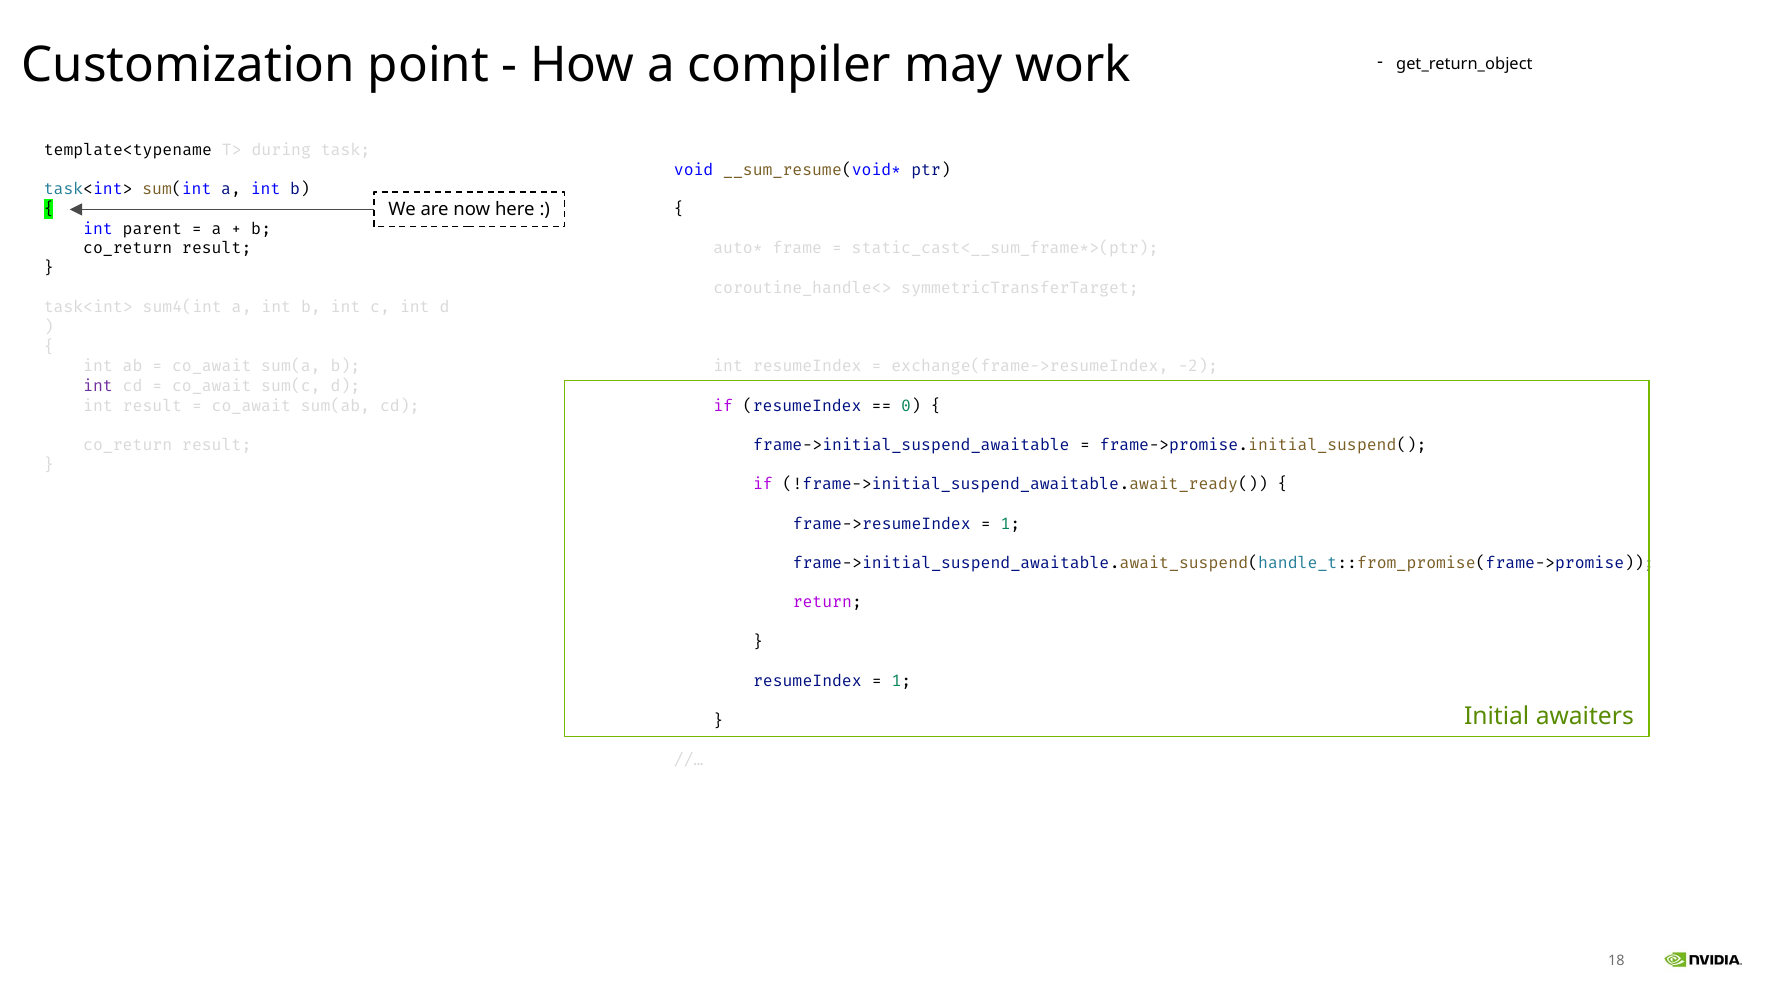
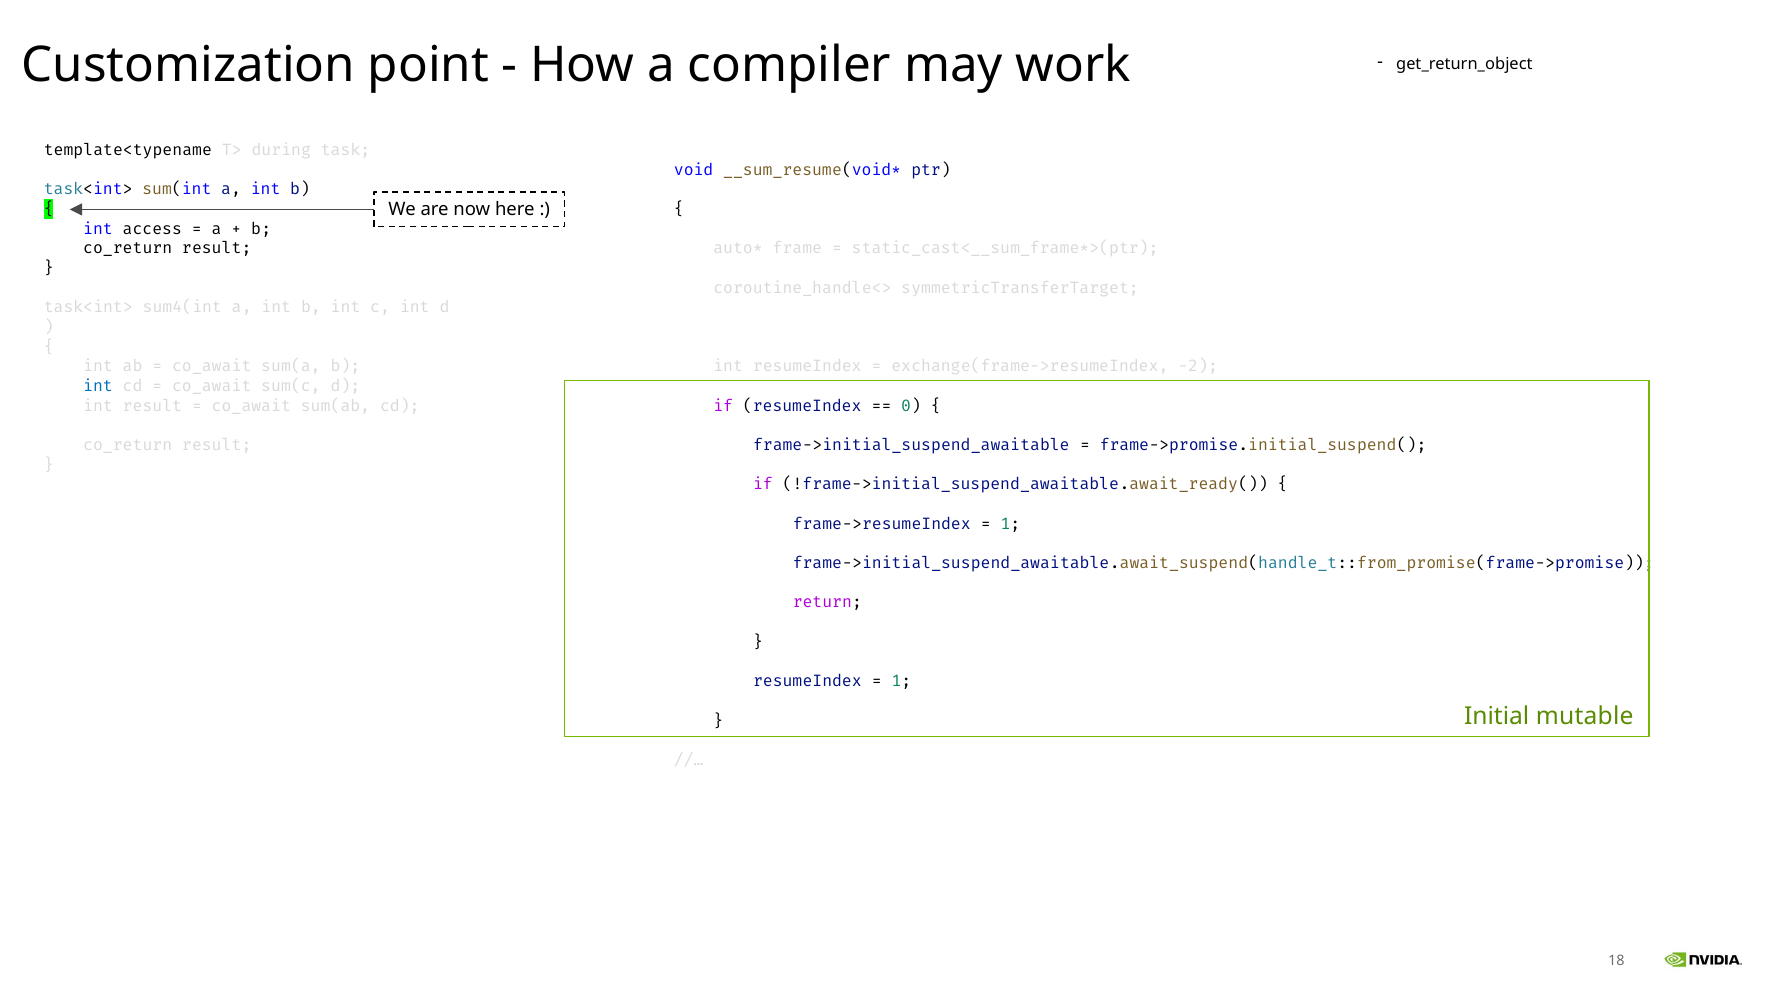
parent: parent -> access
int at (98, 386) colour: purple -> blue
awaiters: awaiters -> mutable
